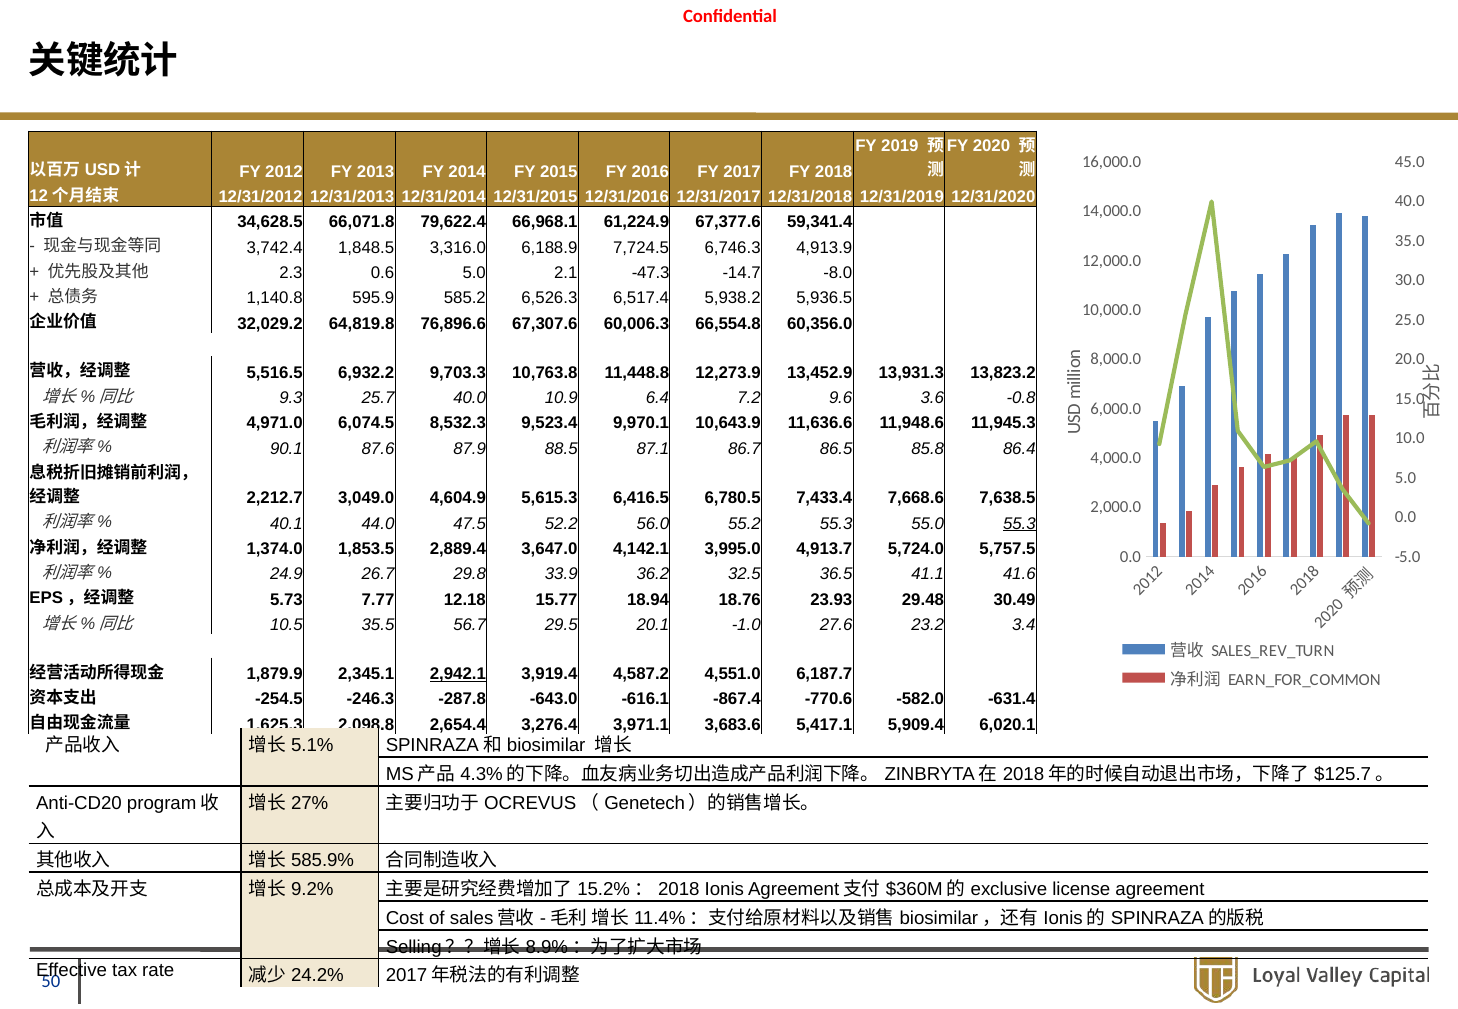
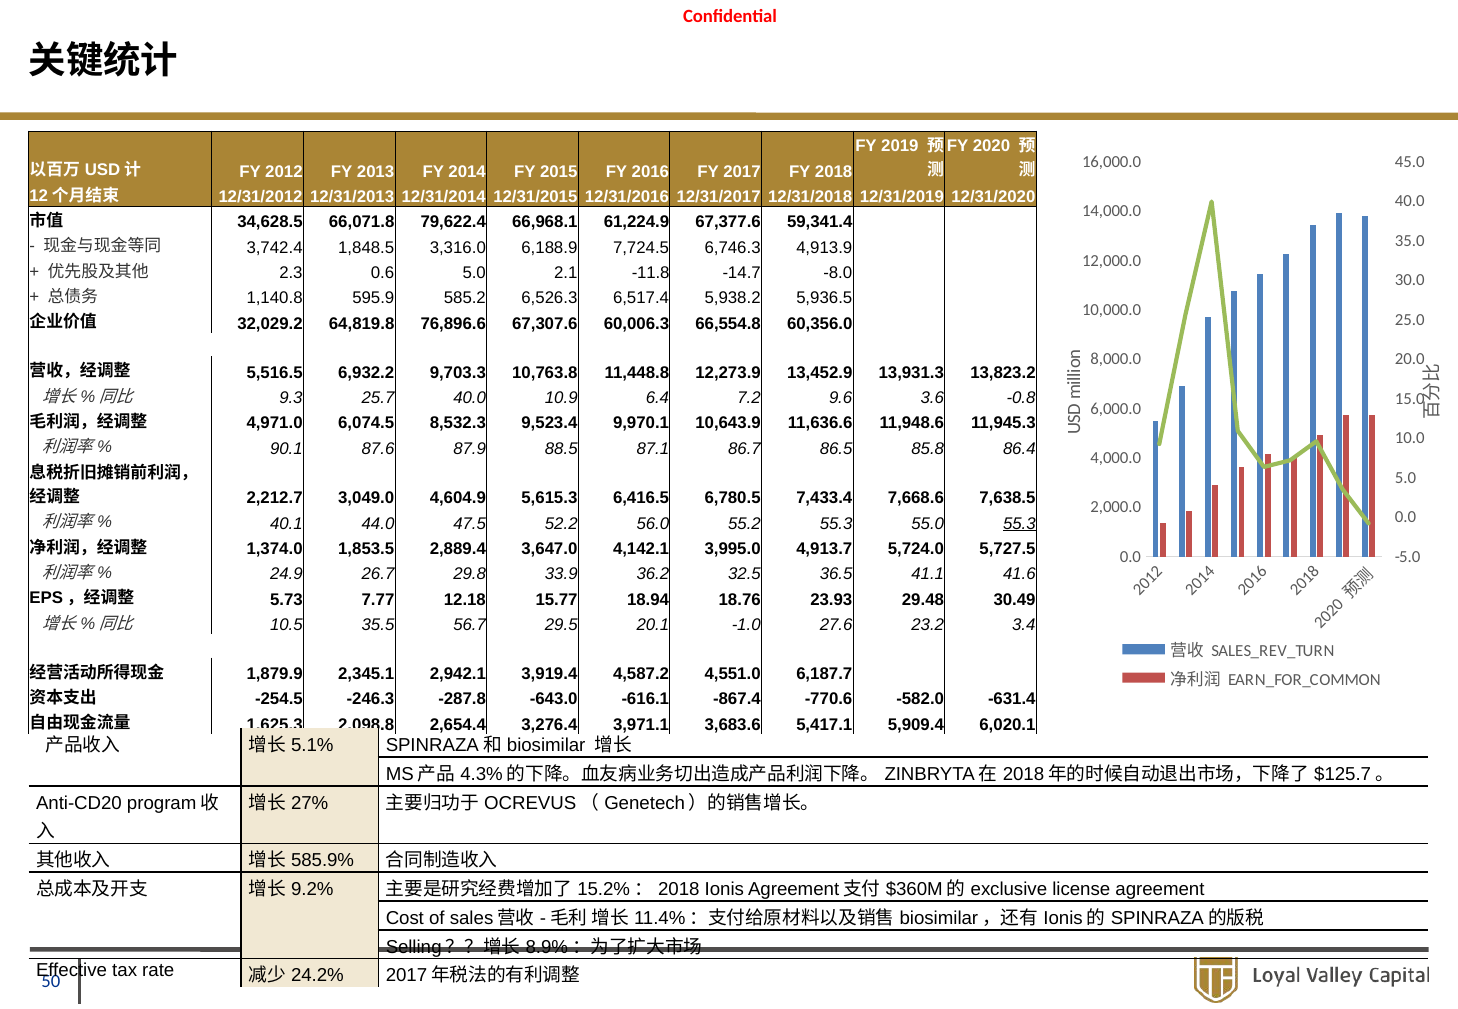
-47.3: -47.3 -> -11.8
5,757.5: 5,757.5 -> 5,727.5
2,942.1 underline: present -> none
